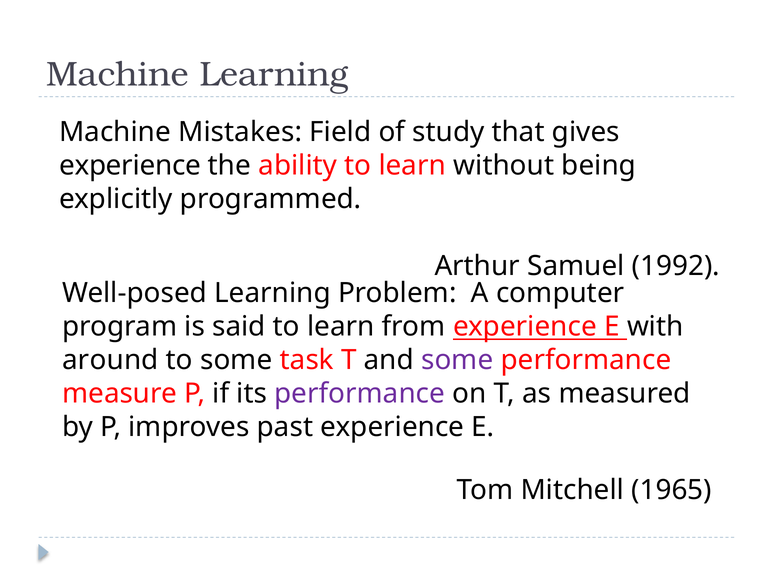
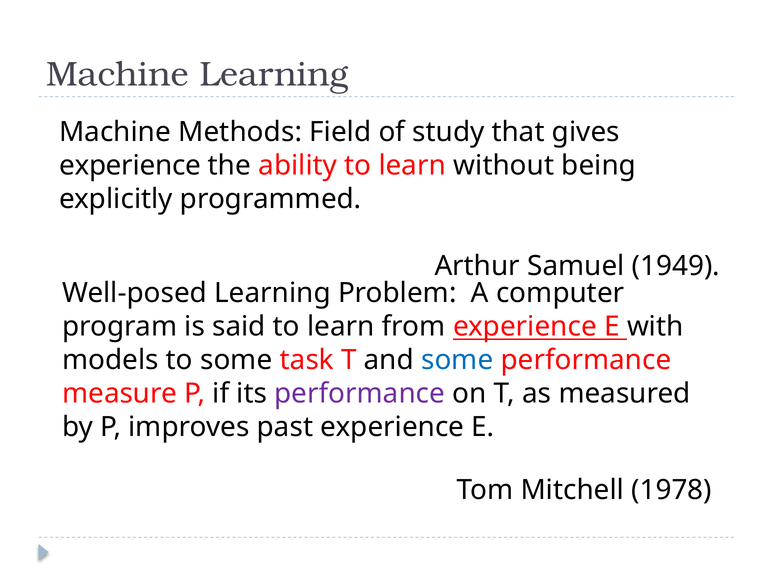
Mistakes: Mistakes -> Methods
1992: 1992 -> 1949
around: around -> models
some at (457, 360) colour: purple -> blue
1965: 1965 -> 1978
